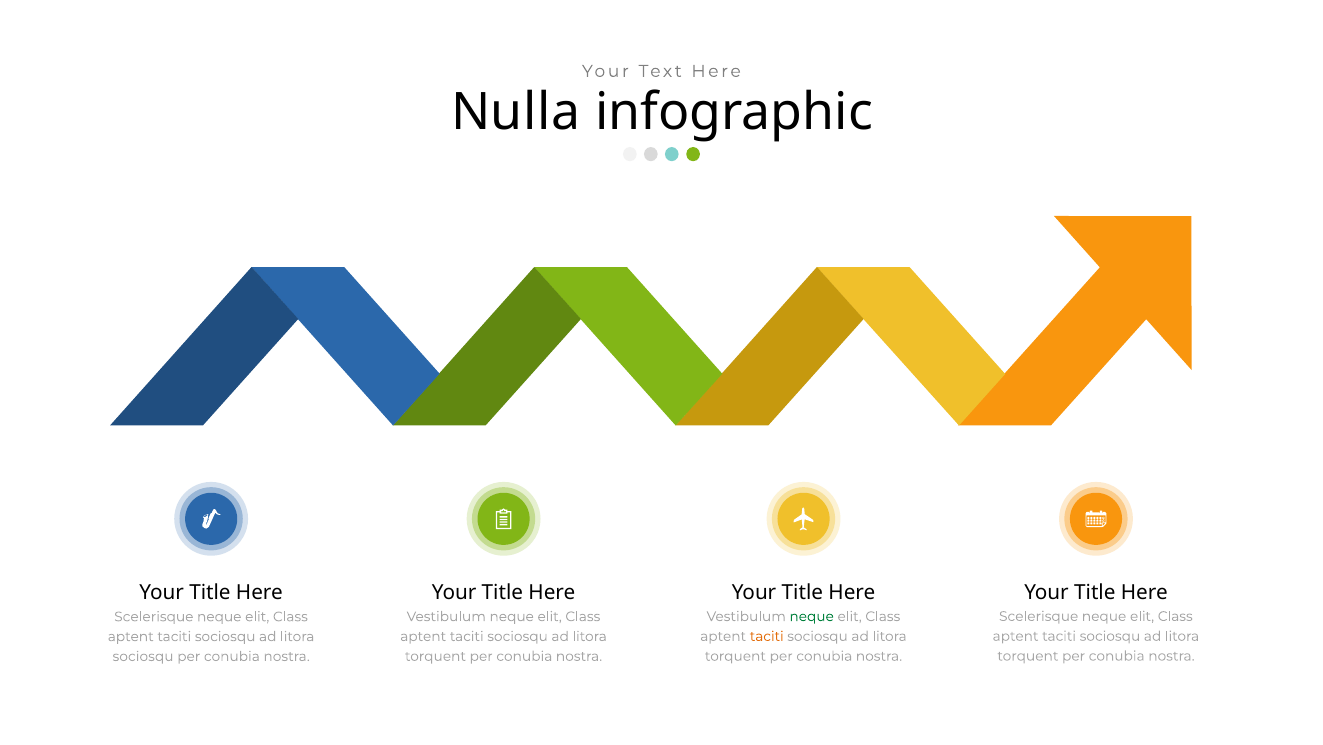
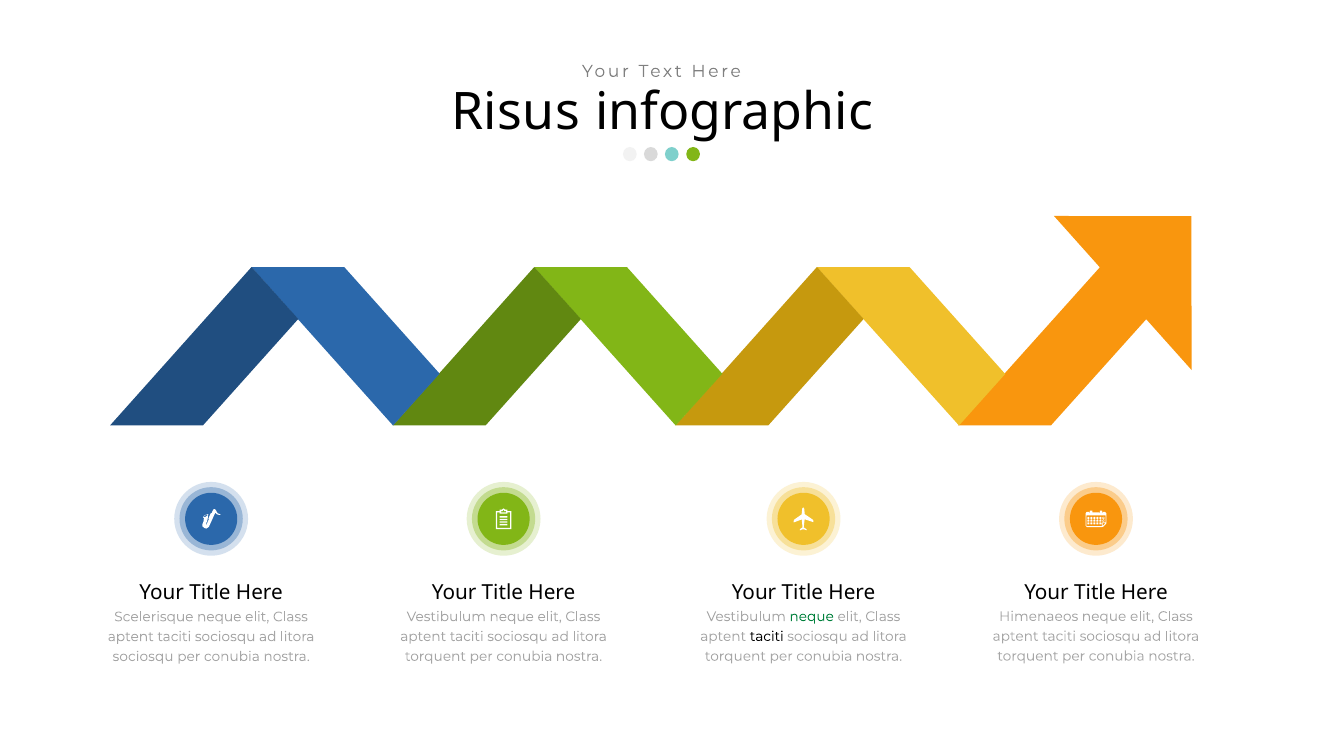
Nulla: Nulla -> Risus
Scelerisque at (1039, 617): Scelerisque -> Himenaeos
taciti at (767, 637) colour: orange -> black
